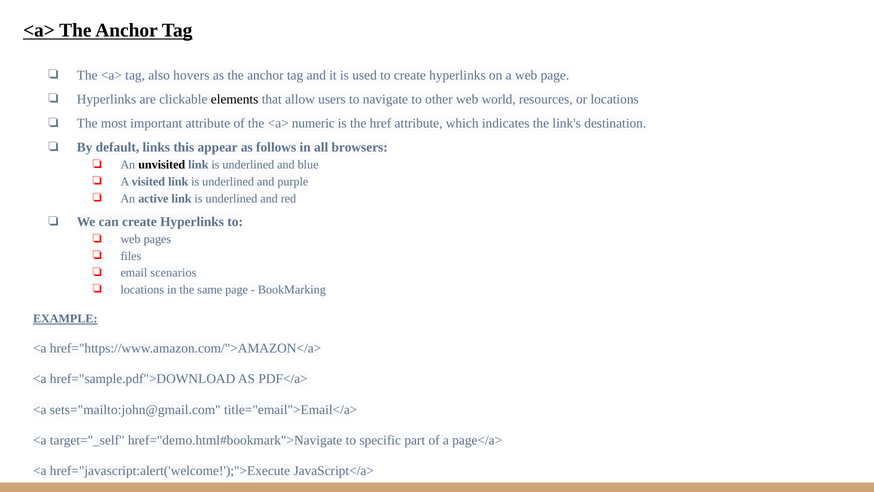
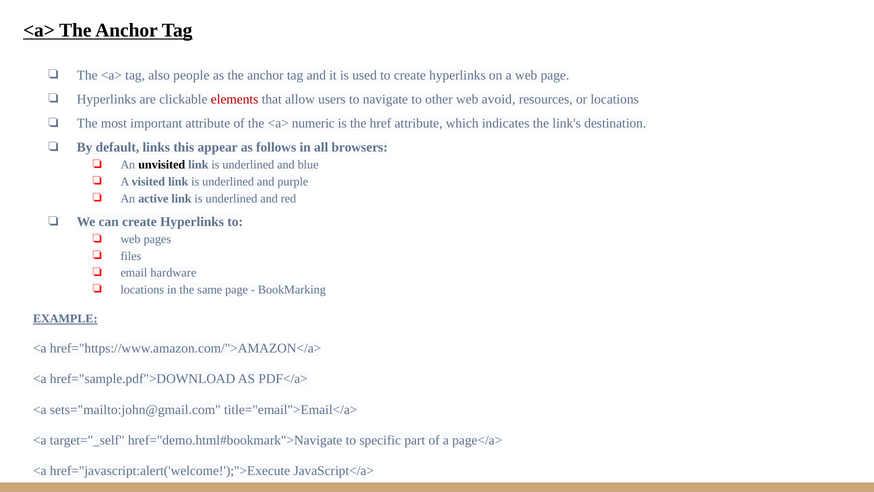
hovers: hovers -> people
elements colour: black -> red
world: world -> avoid
scenarios: scenarios -> hardware
